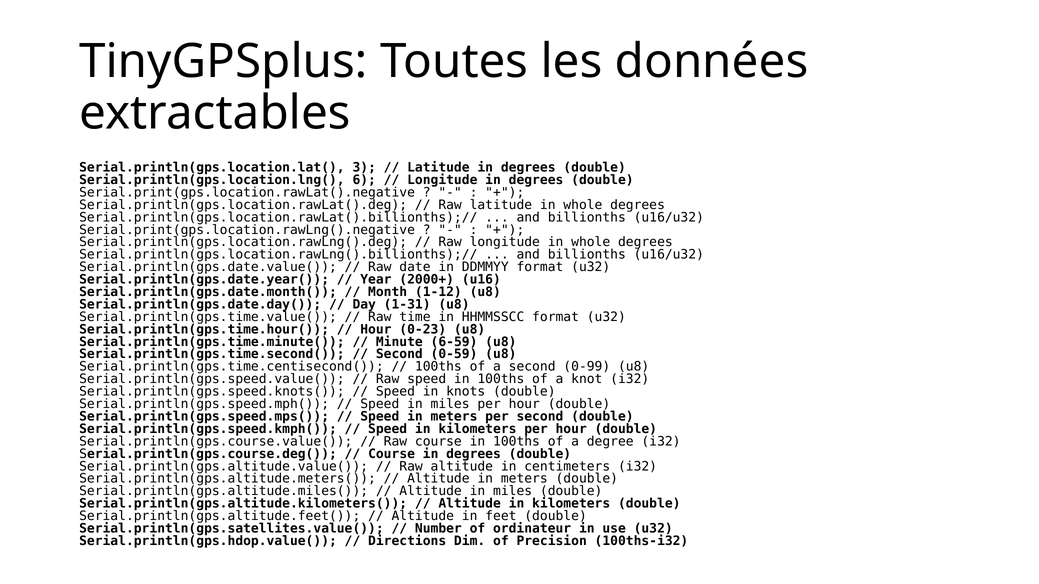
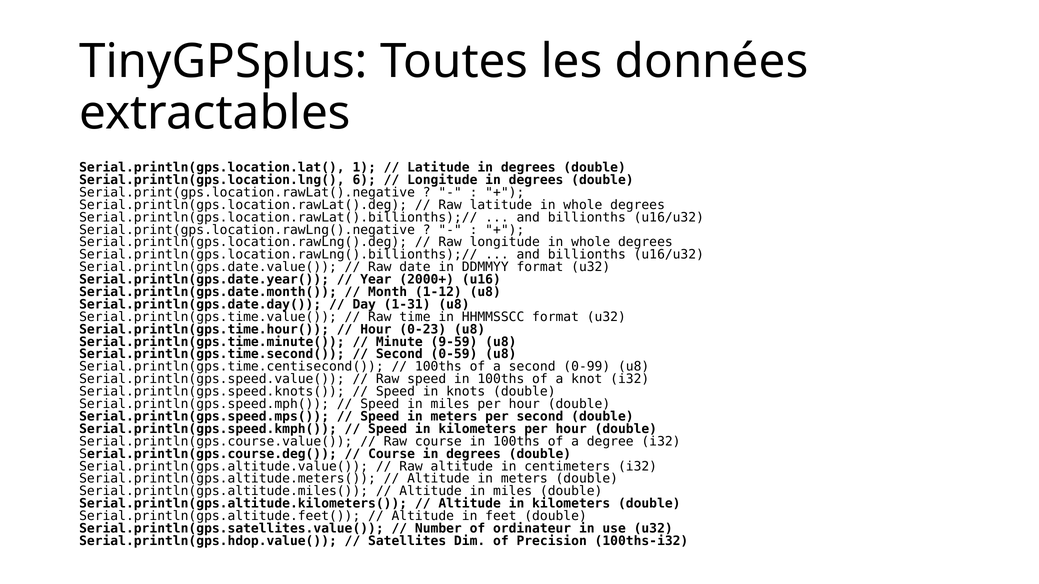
3: 3 -> 1
6-59: 6-59 -> 9-59
Directions: Directions -> Satellites
